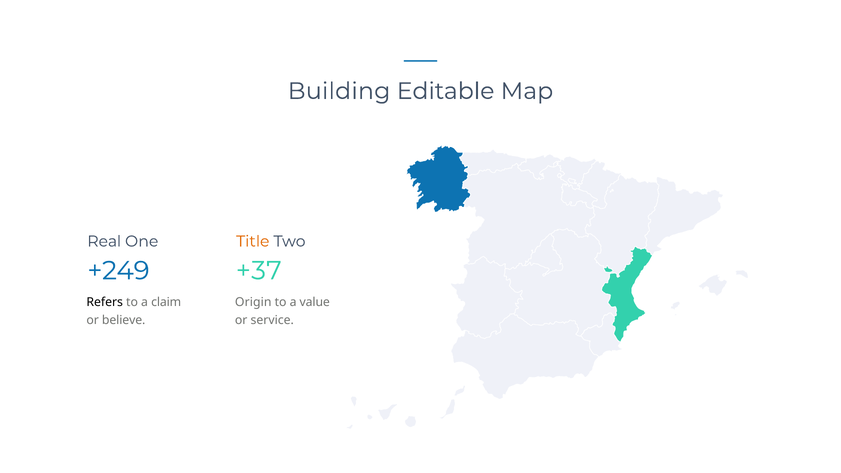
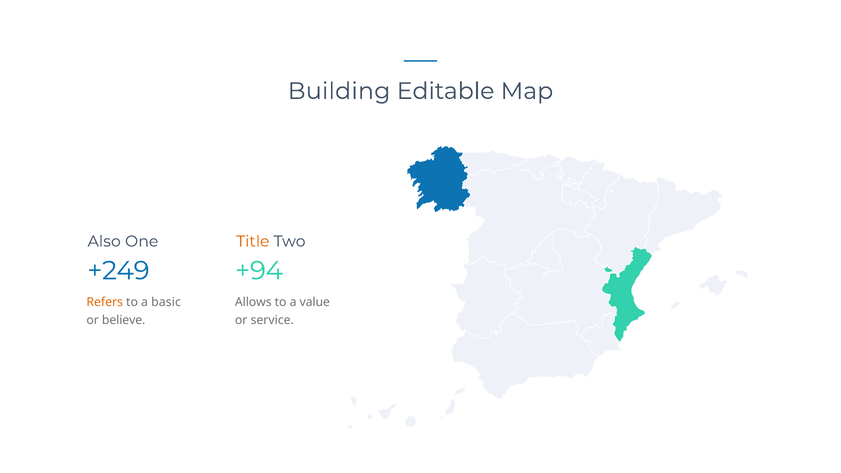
Real: Real -> Also
+37: +37 -> +94
Refers colour: black -> orange
claim: claim -> basic
Origin: Origin -> Allows
